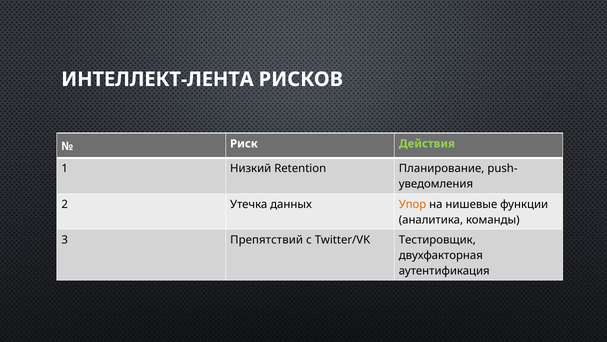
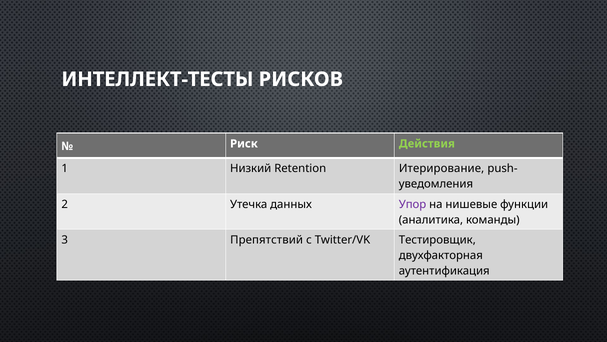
ИНТЕЛЛЕКТ-ЛЕНТА: ИНТЕЛЛЕКТ-ЛЕНТА -> ИНТЕЛЛЕКТ-ТЕСТЫ
Планирование: Планирование -> Итерирование
Упор colour: orange -> purple
